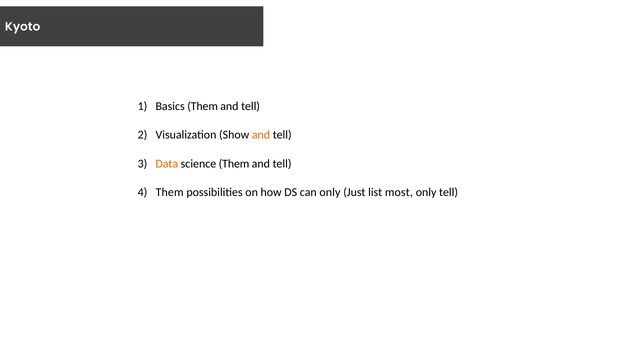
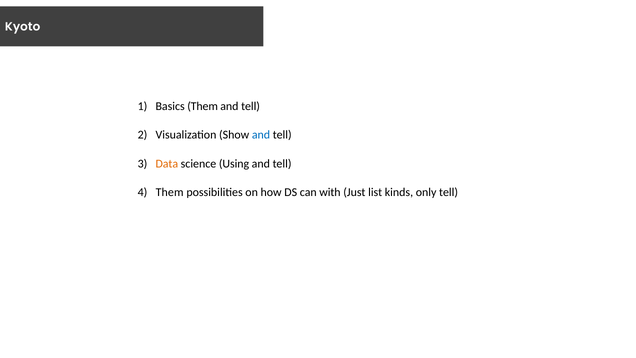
and at (261, 135) colour: orange -> blue
science Them: Them -> Using
can only: only -> with
most: most -> kinds
